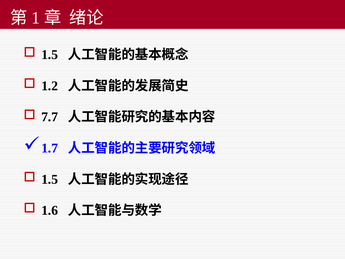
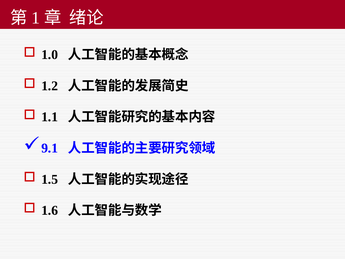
1.5 at (50, 55): 1.5 -> 1.0
7.7: 7.7 -> 1.1
1.7: 1.7 -> 9.1
